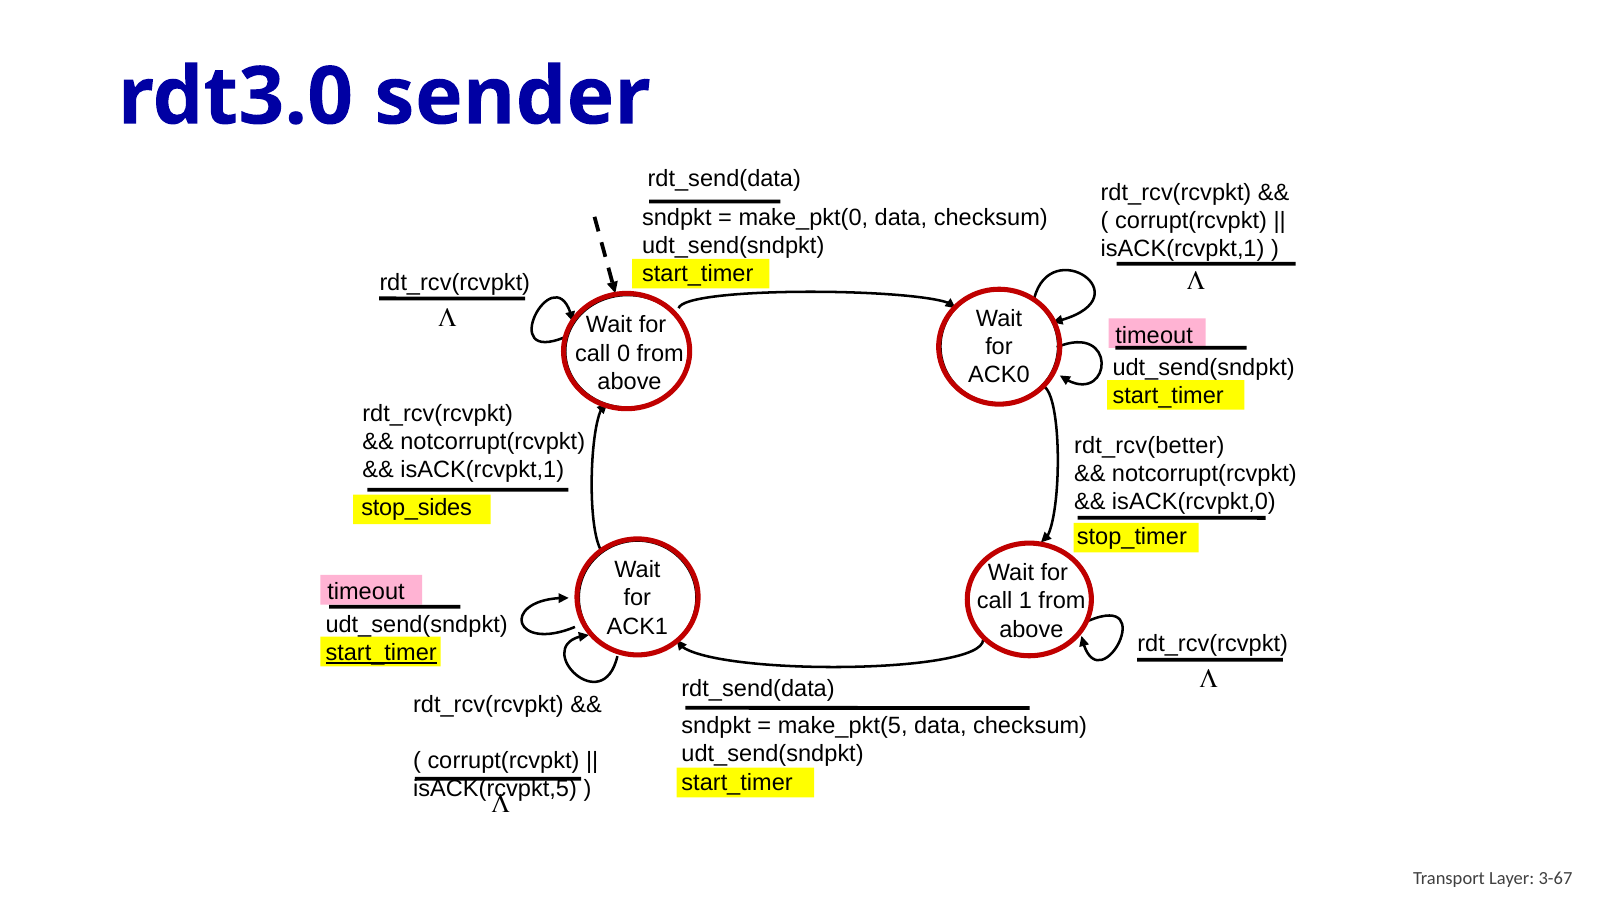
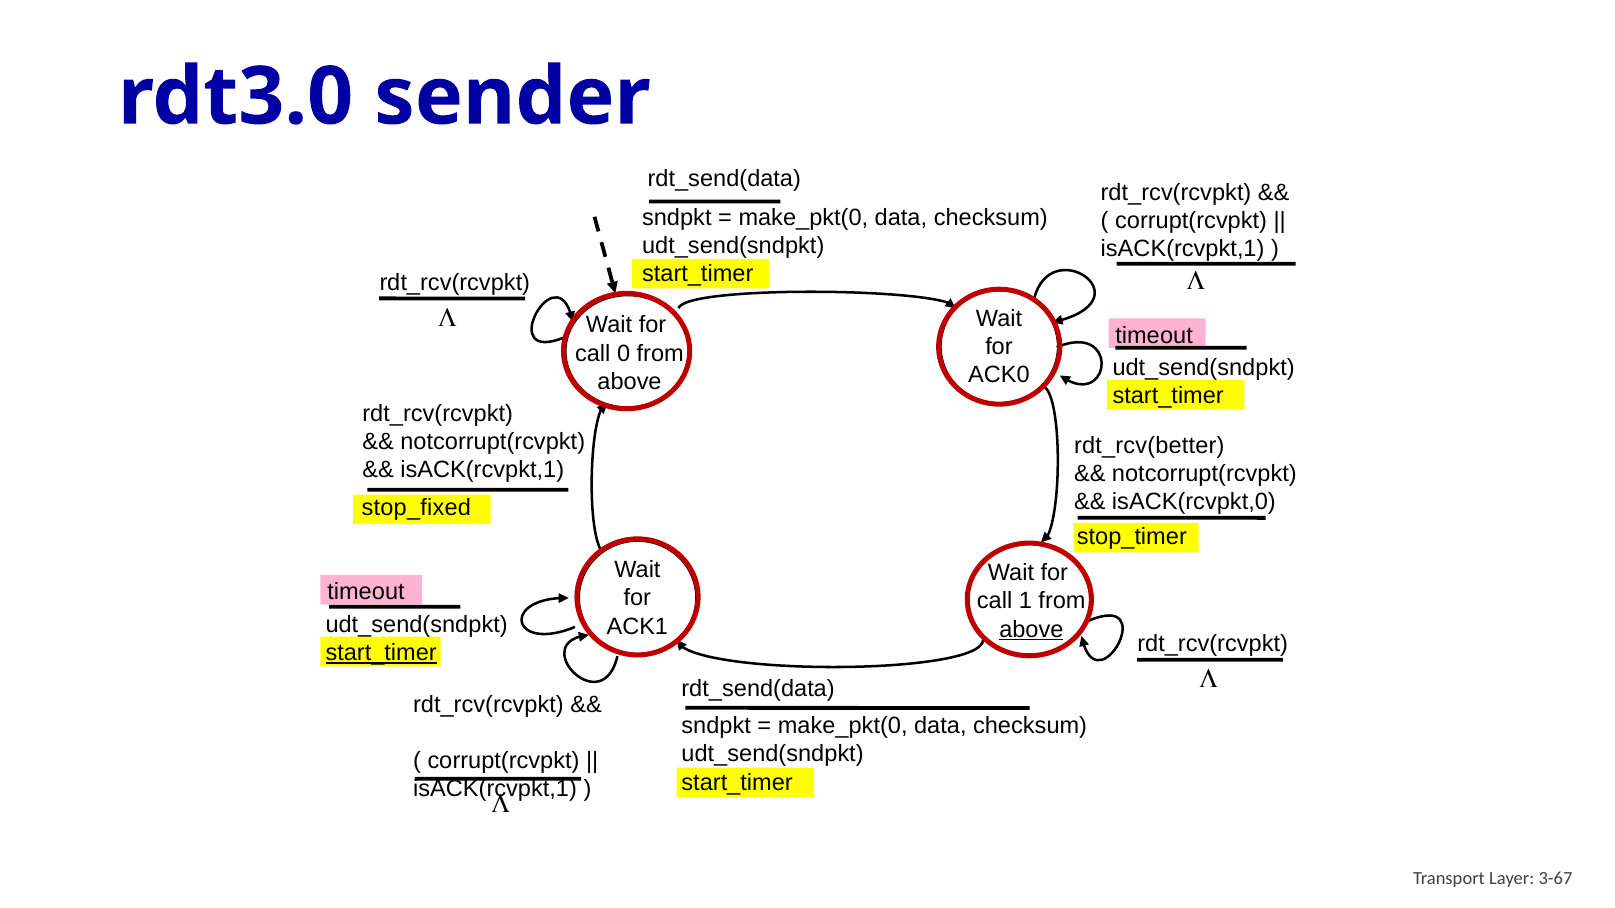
stop_sides: stop_sides -> stop_fixed
above at (1031, 630) underline: none -> present
make_pkt(5 at (843, 726): make_pkt(5 -> make_pkt(0
isACK(rcvpkt,5 at (495, 789): isACK(rcvpkt,5 -> isACK(rcvpkt,1
